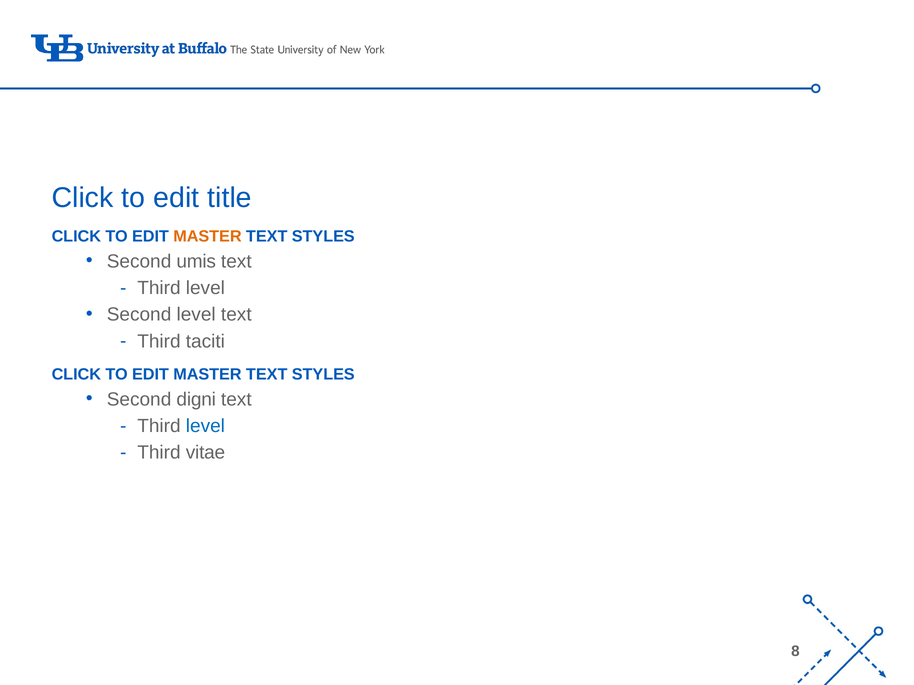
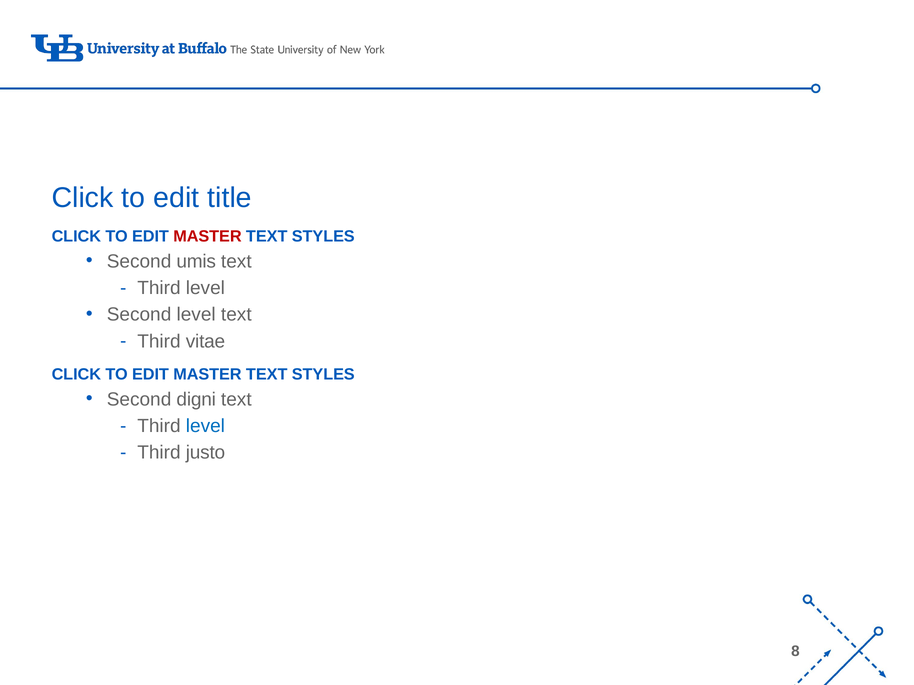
MASTER at (207, 236) colour: orange -> red
taciti: taciti -> vitae
vitae: vitae -> justo
